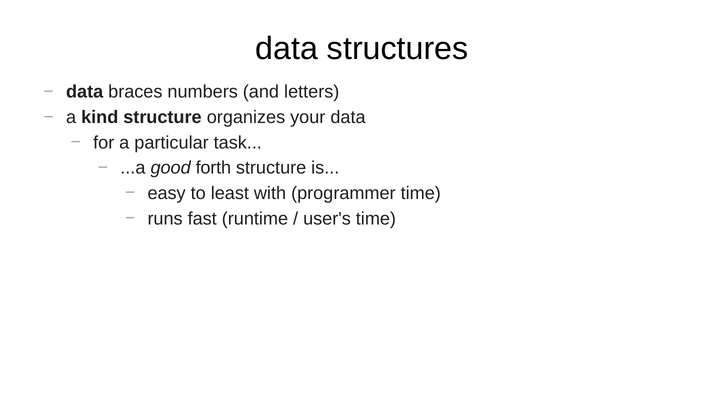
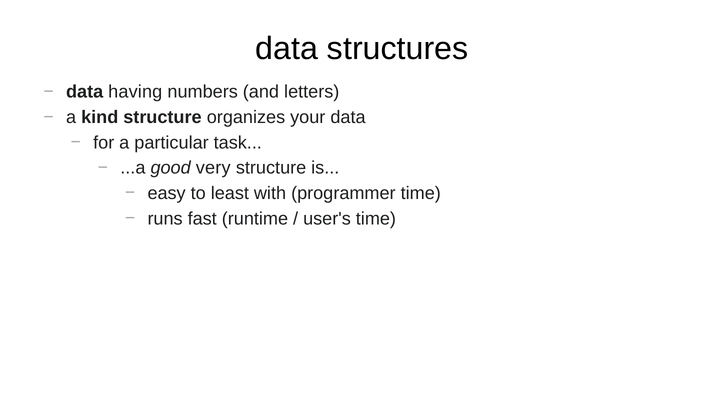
braces: braces -> having
forth: forth -> very
